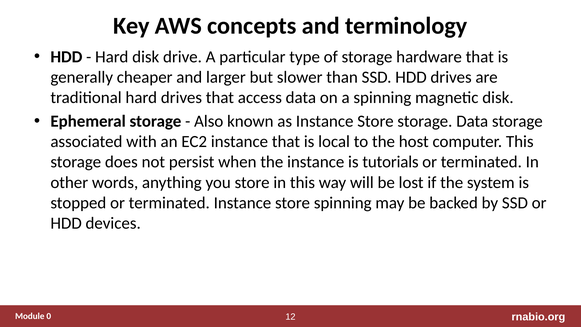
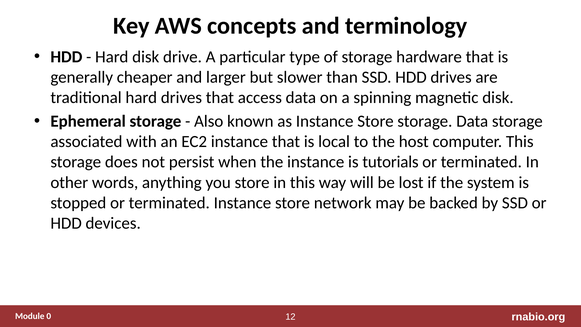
store spinning: spinning -> network
